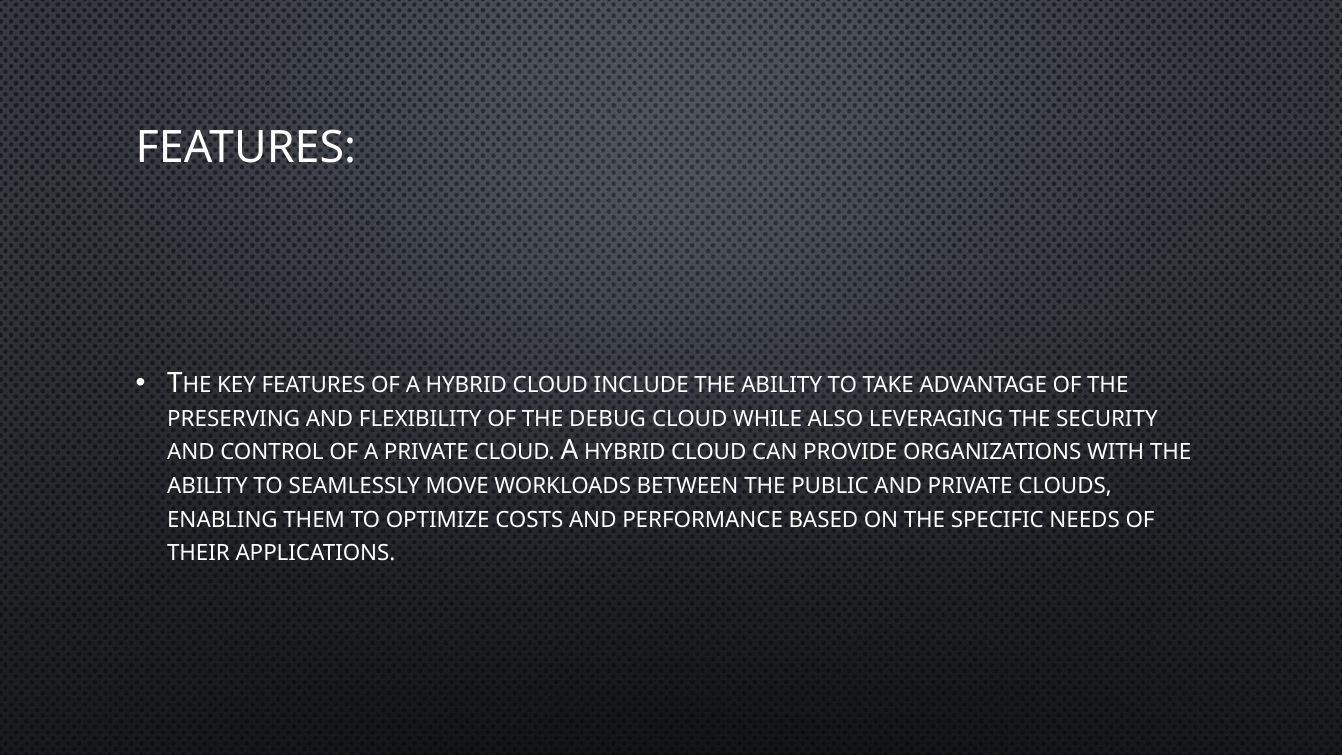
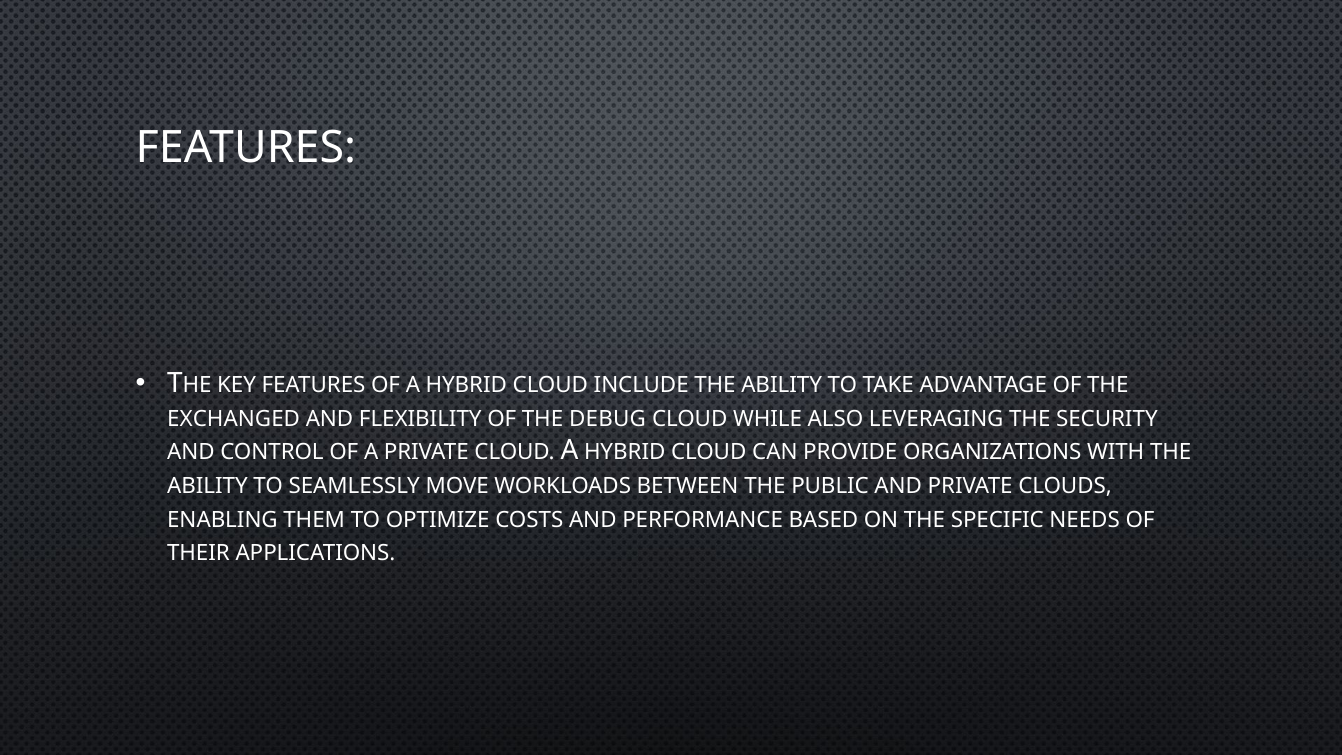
PRESERVING: PRESERVING -> EXCHANGED
